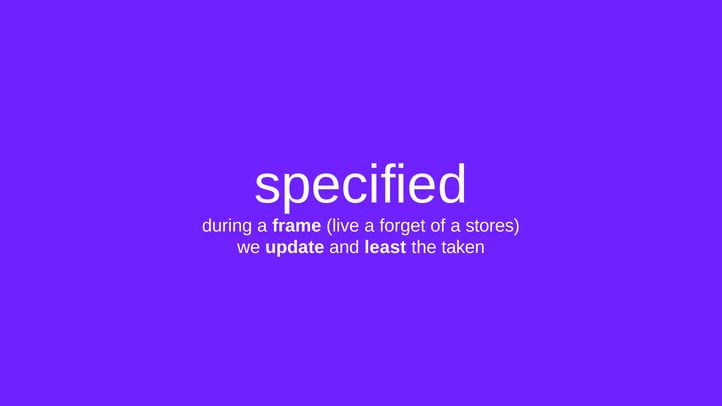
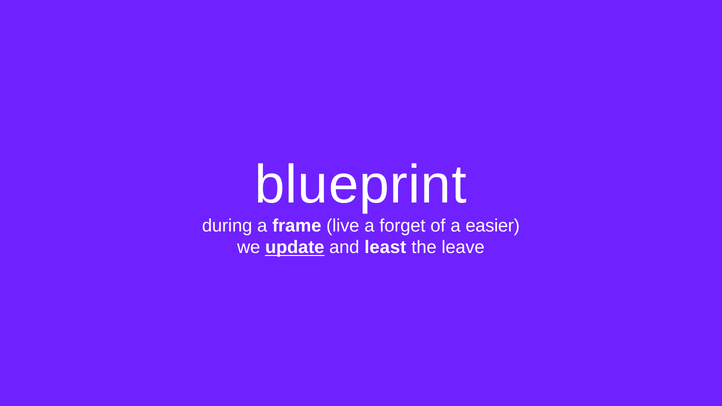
specified: specified -> blueprint
stores: stores -> easier
update underline: none -> present
taken: taken -> leave
